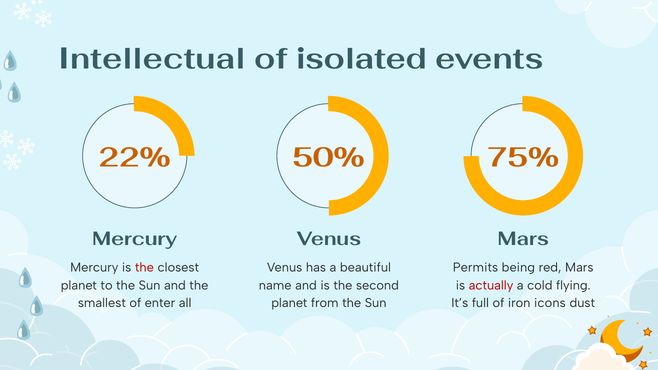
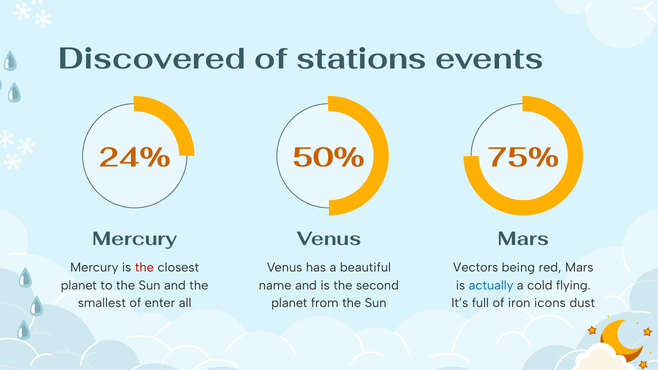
Intellectual: Intellectual -> Discovered
isolated: isolated -> stations
22%: 22% -> 24%
Permits: Permits -> Vectors
actually colour: red -> blue
